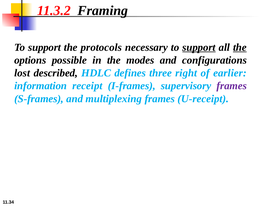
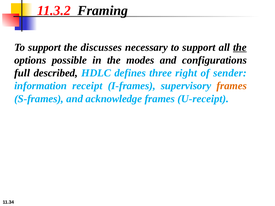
protocols: protocols -> discusses
support at (199, 47) underline: present -> none
lost: lost -> full
earlier: earlier -> sender
frames at (232, 86) colour: purple -> orange
multiplexing: multiplexing -> acknowledge
